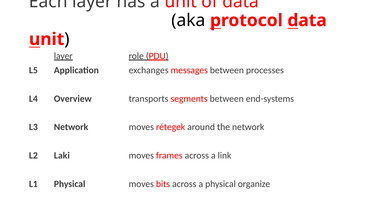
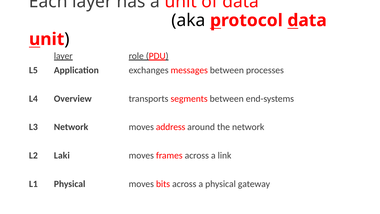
rétegek: rétegek -> address
organize: organize -> gateway
